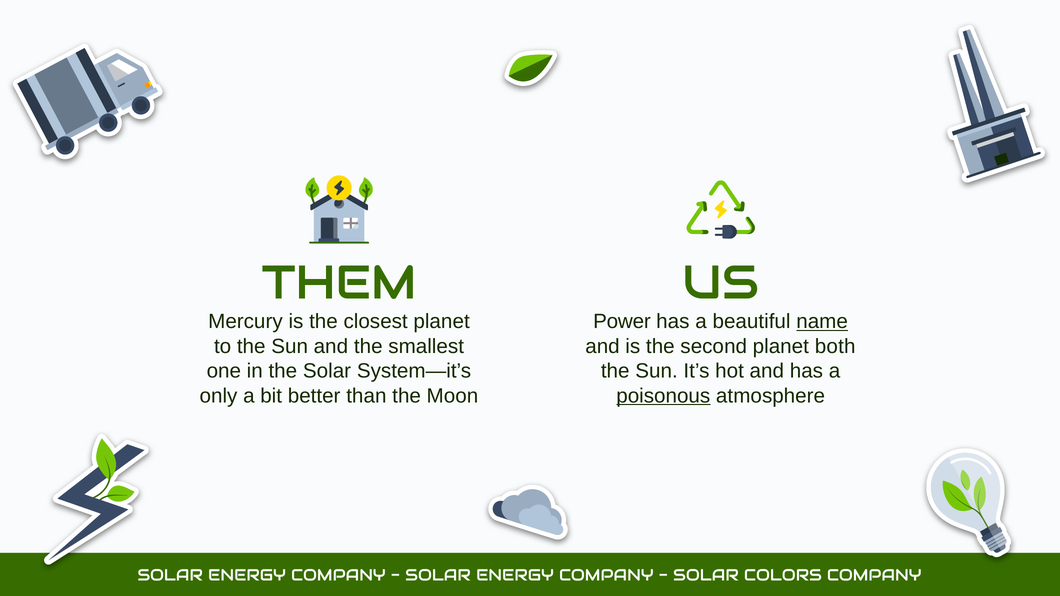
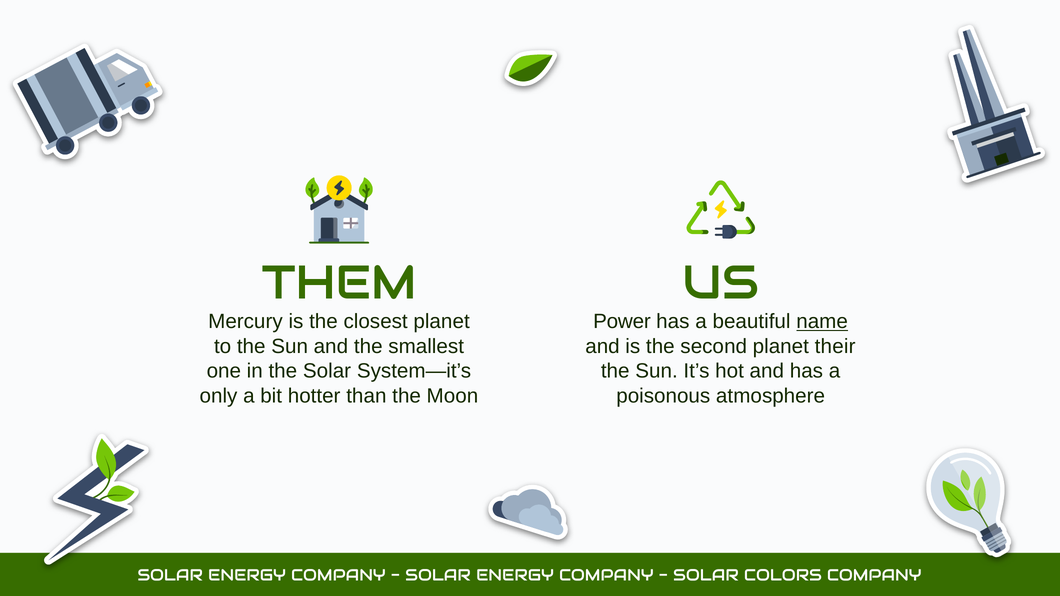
both: both -> their
better: better -> hotter
poisonous underline: present -> none
